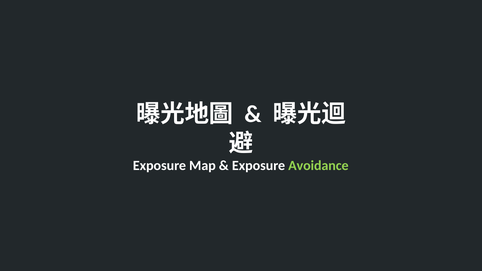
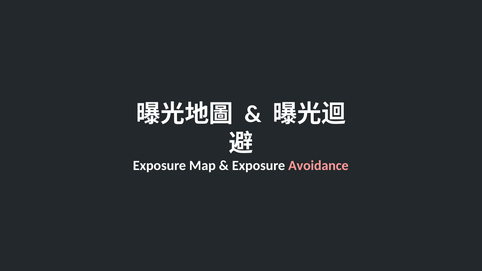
Avoidance colour: light green -> pink
